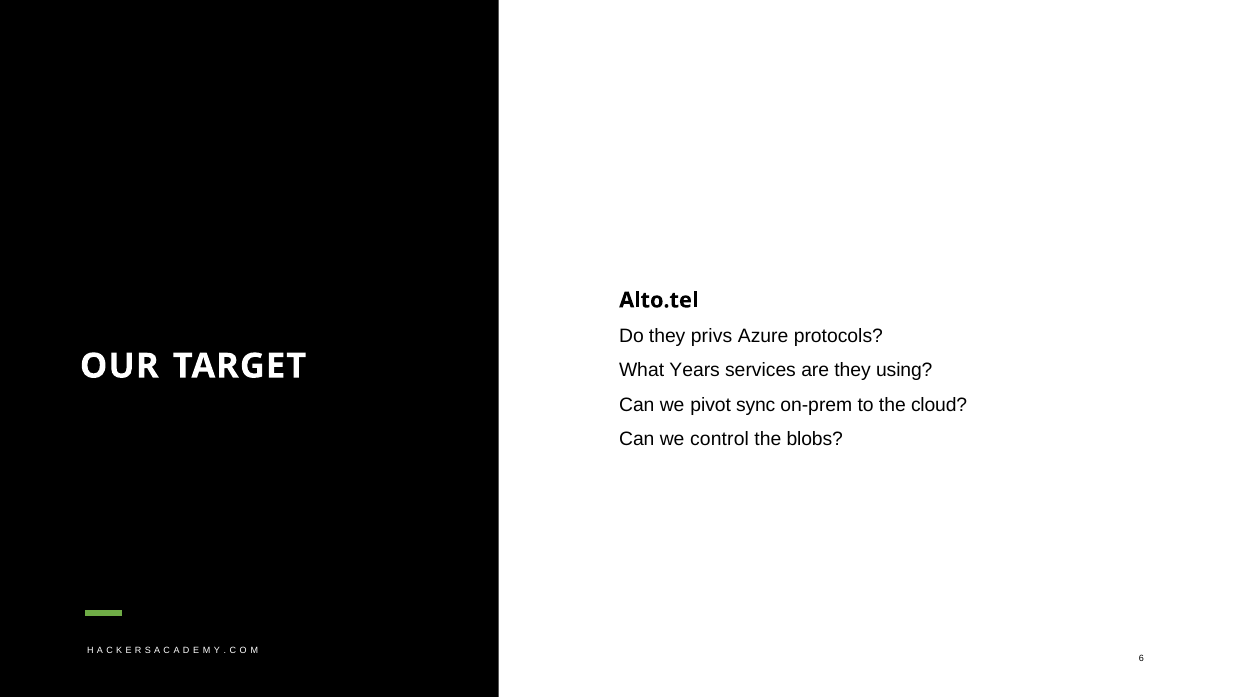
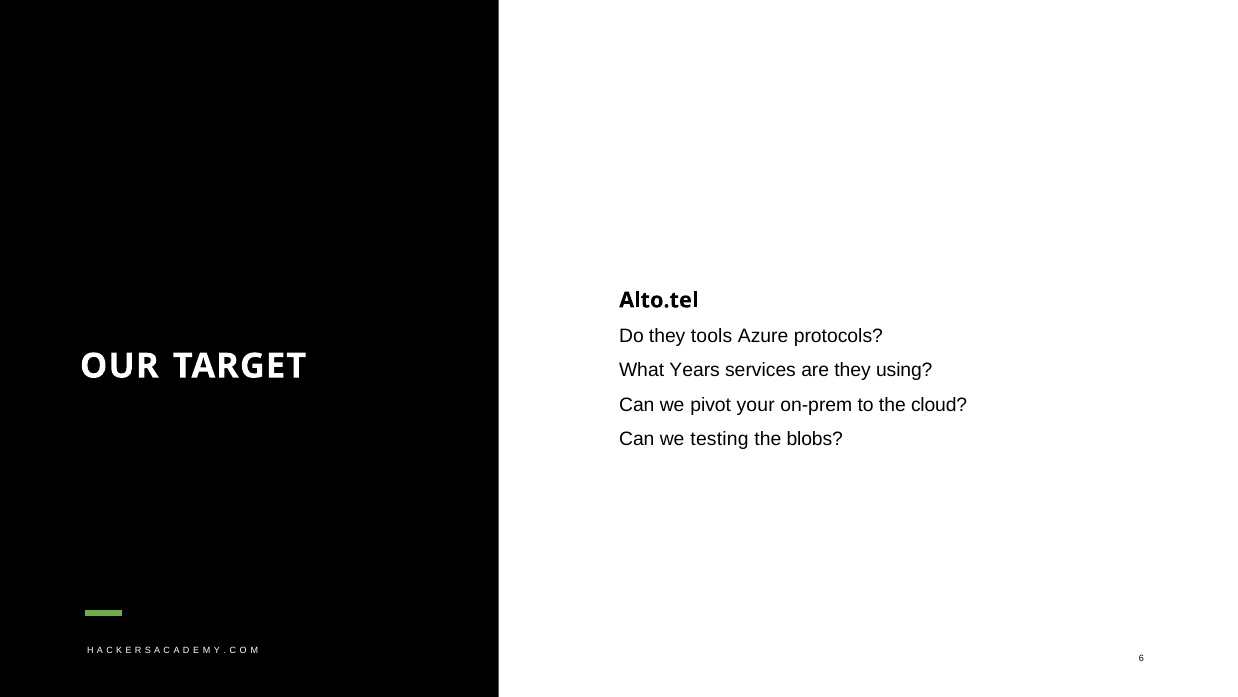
privs: privs -> tools
sync: sync -> your
control: control -> testing
